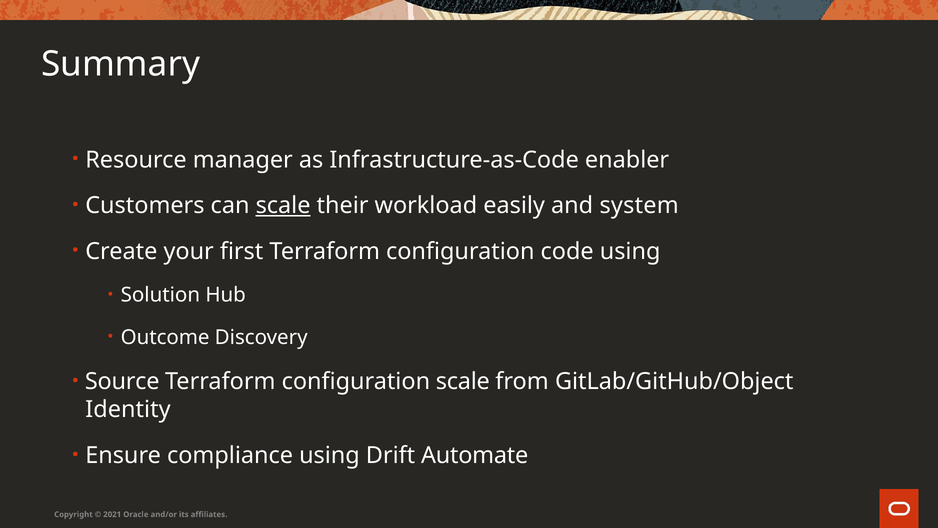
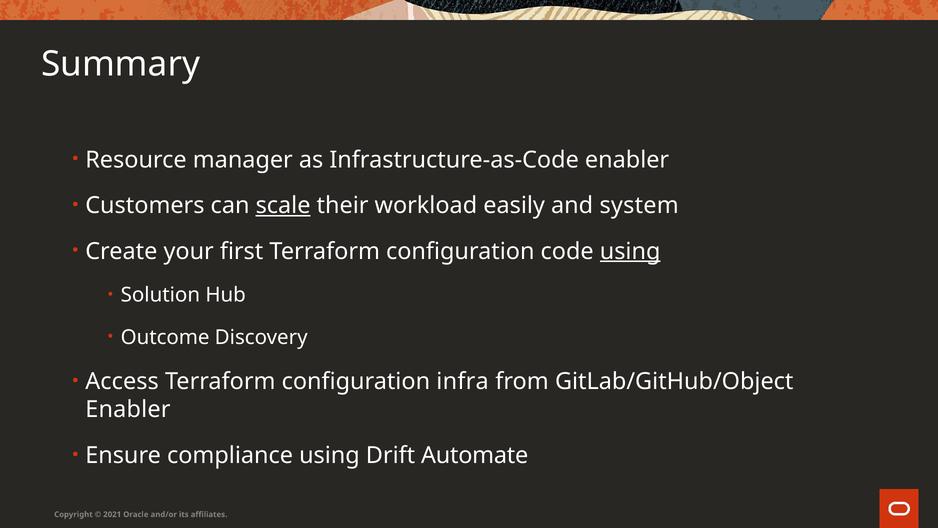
using at (630, 251) underline: none -> present
Source: Source -> Access
configuration scale: scale -> infra
Identity at (128, 409): Identity -> Enabler
